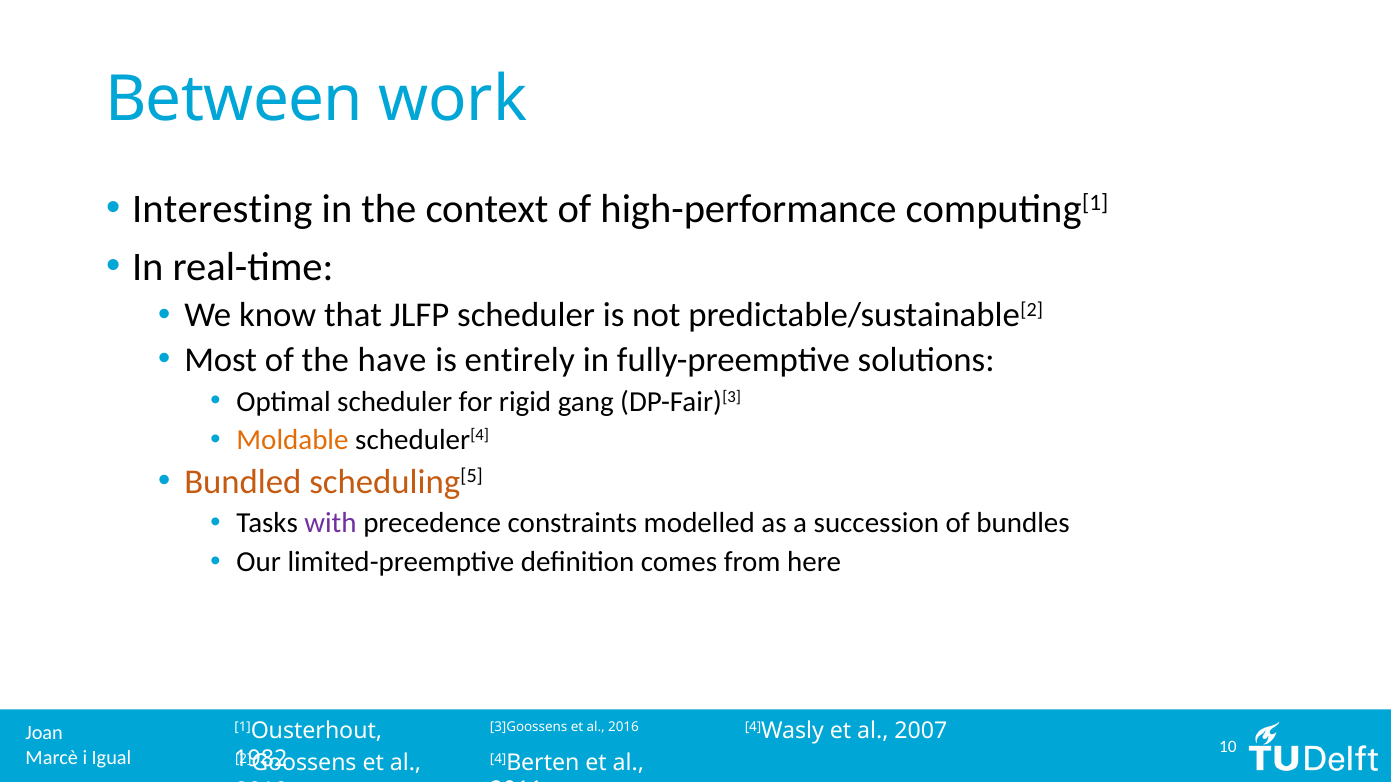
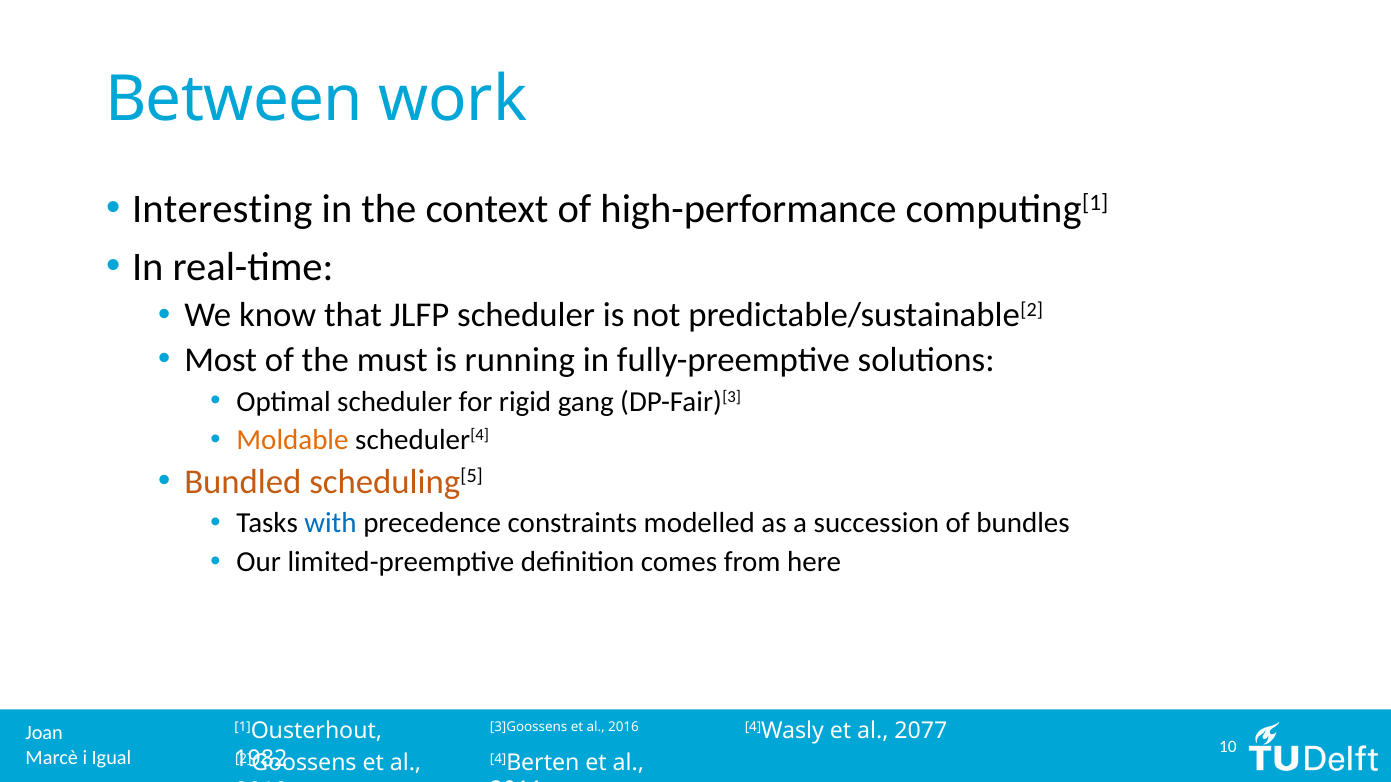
have: have -> must
entirely: entirely -> running
with colour: purple -> blue
2007: 2007 -> 2077
